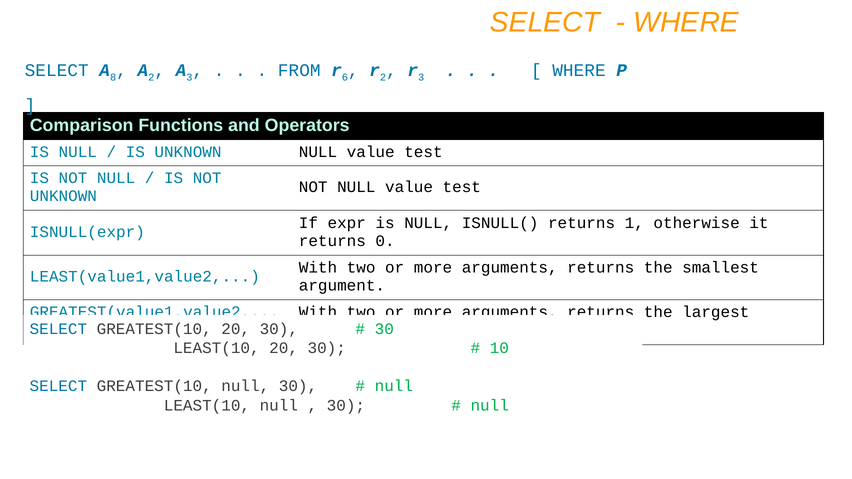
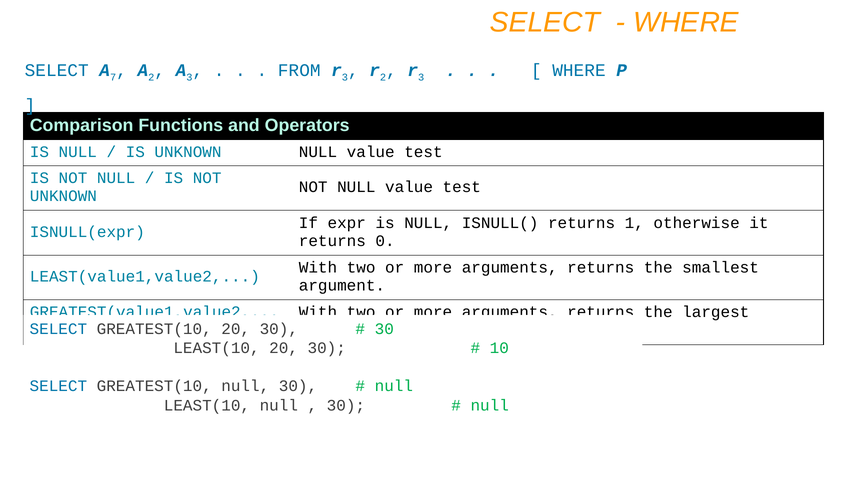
8: 8 -> 7
6 at (345, 77): 6 -> 3
